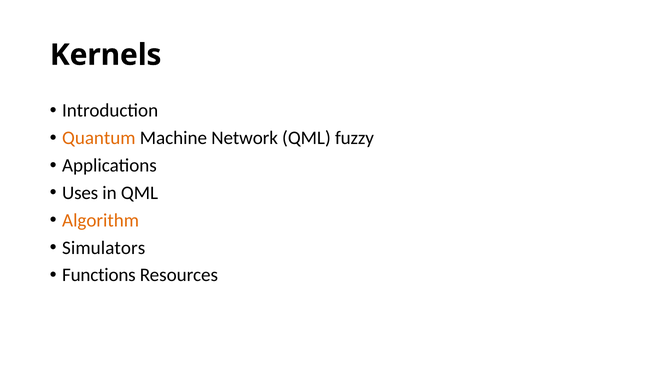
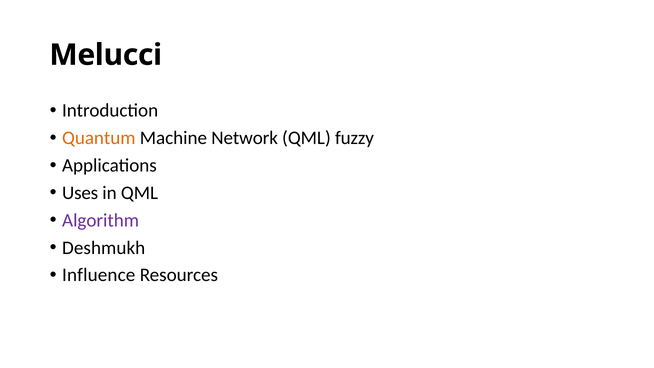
Kernels: Kernels -> Melucci
Algorithm colour: orange -> purple
Simulators: Simulators -> Deshmukh
Functions: Functions -> Influence
